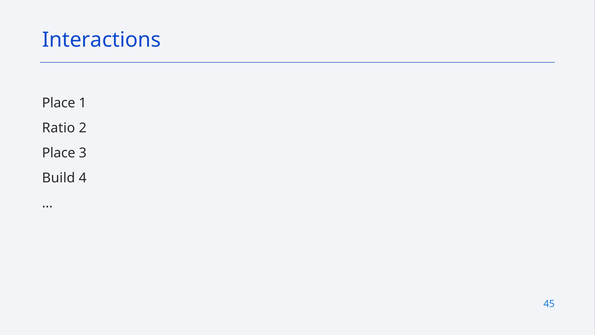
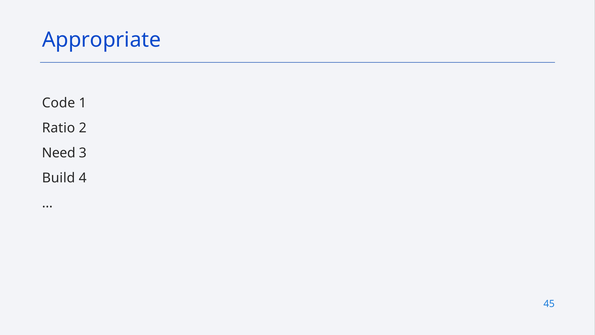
Interactions: Interactions -> Appropriate
Place at (59, 103): Place -> Code
Place at (59, 153): Place -> Need
